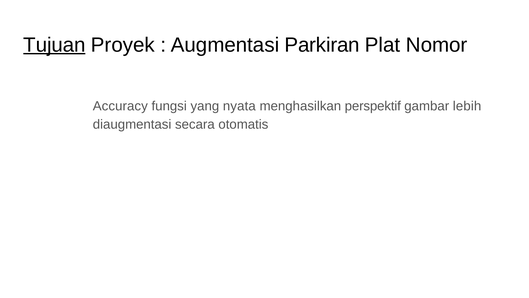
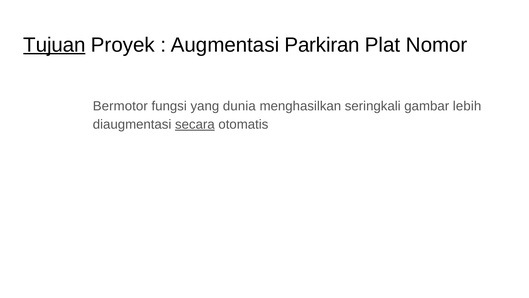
Accuracy: Accuracy -> Bermotor
nyata: nyata -> dunia
perspektif: perspektif -> seringkali
secara underline: none -> present
